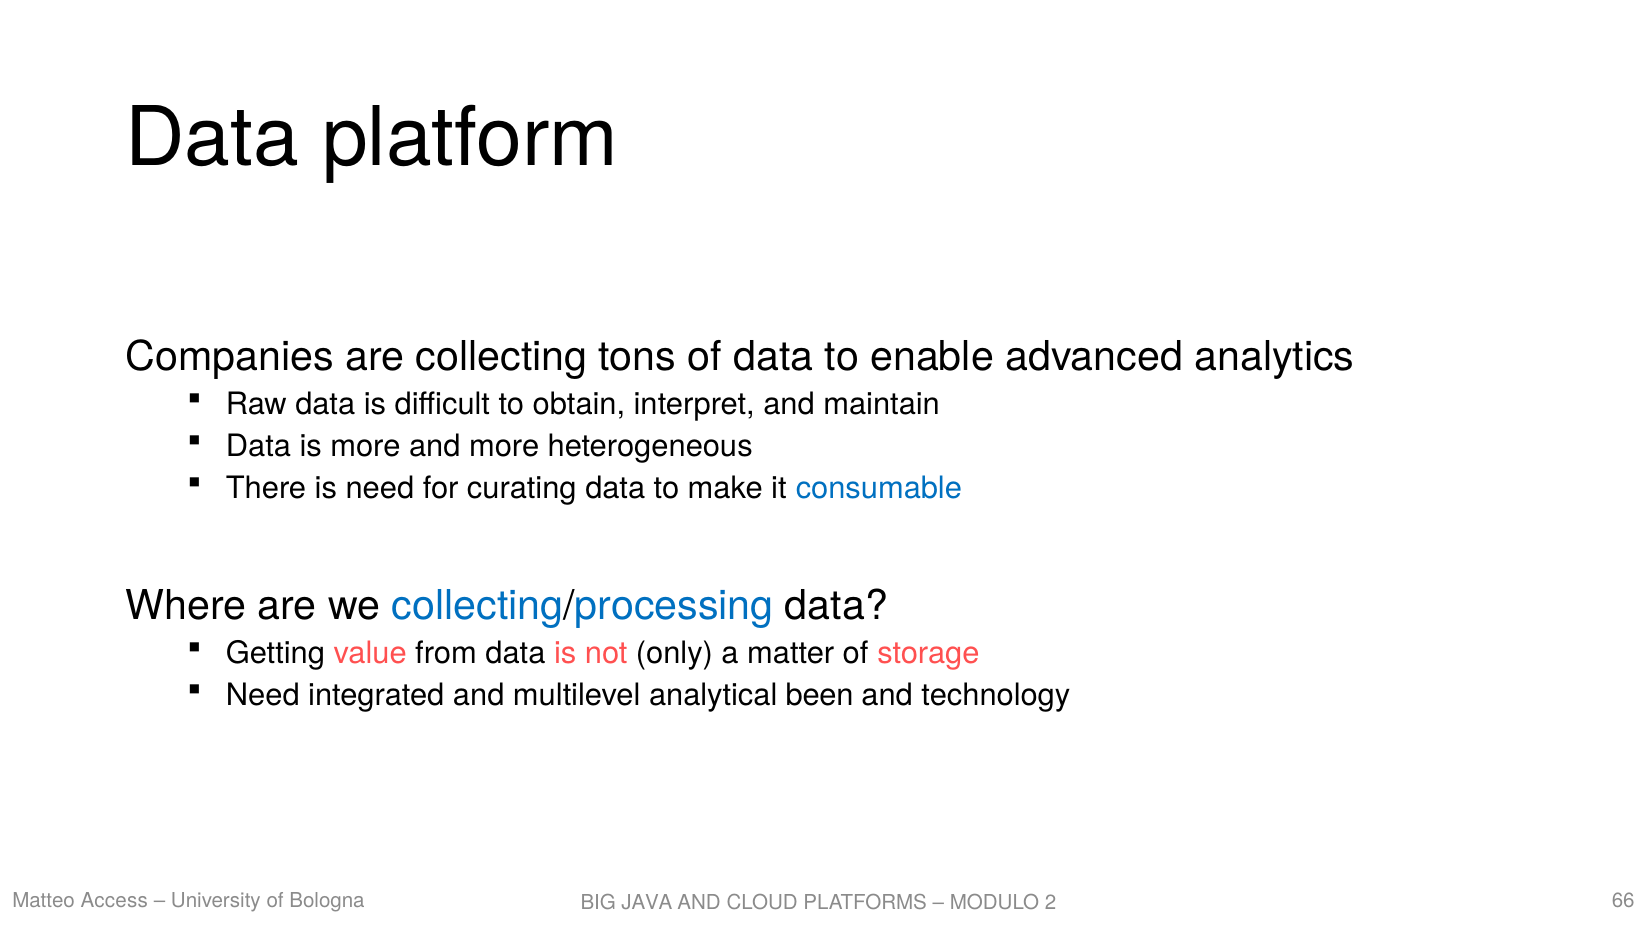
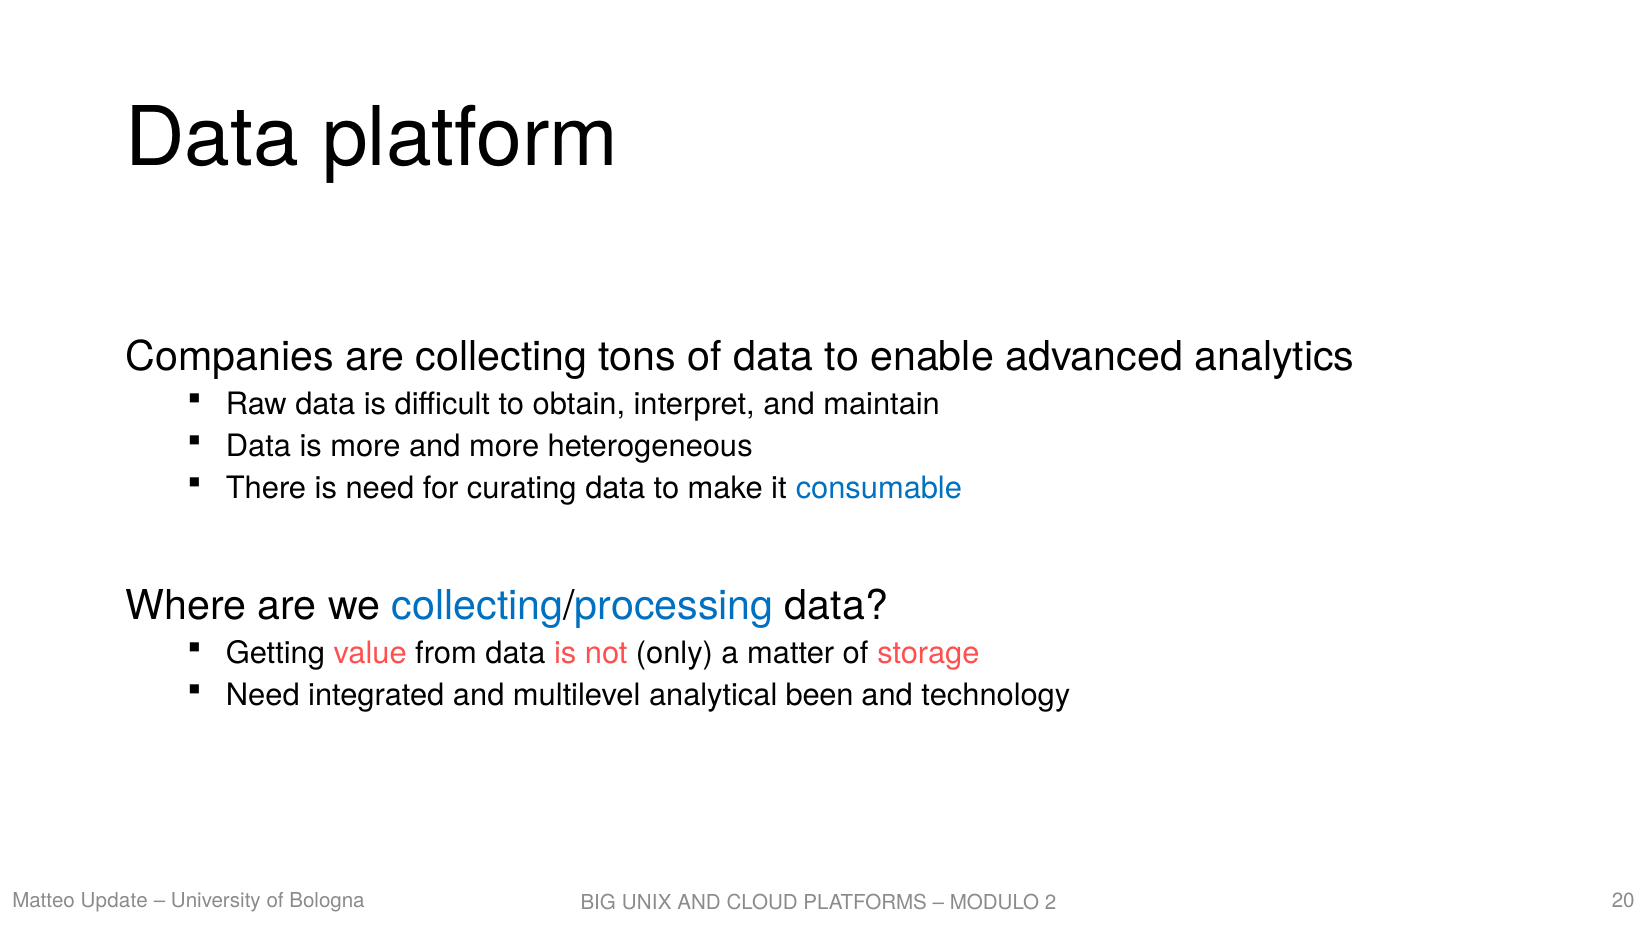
Access: Access -> Update
66: 66 -> 20
JAVA: JAVA -> UNIX
